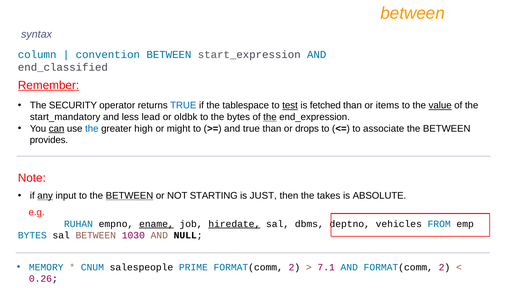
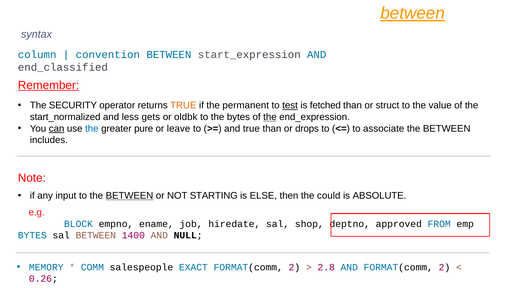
between at (413, 13) underline: none -> present
TRUE at (183, 106) colour: blue -> orange
tablespace: tablespace -> permanent
items: items -> struct
value underline: present -> none
start_mandatory: start_mandatory -> start_normalized
lead: lead -> gets
high: high -> pure
might: might -> leave
provides: provides -> includes
any underline: present -> none
JUST: JUST -> ELSE
takes: takes -> could
RUHAN: RUHAN -> BLOCK
ename underline: present -> none
hiredate underline: present -> none
dbms: dbms -> shop
vehicles: vehicles -> approved
1030: 1030 -> 1400
CNUM: CNUM -> COMM
PRIME: PRIME -> EXACT
7.1: 7.1 -> 2.8
